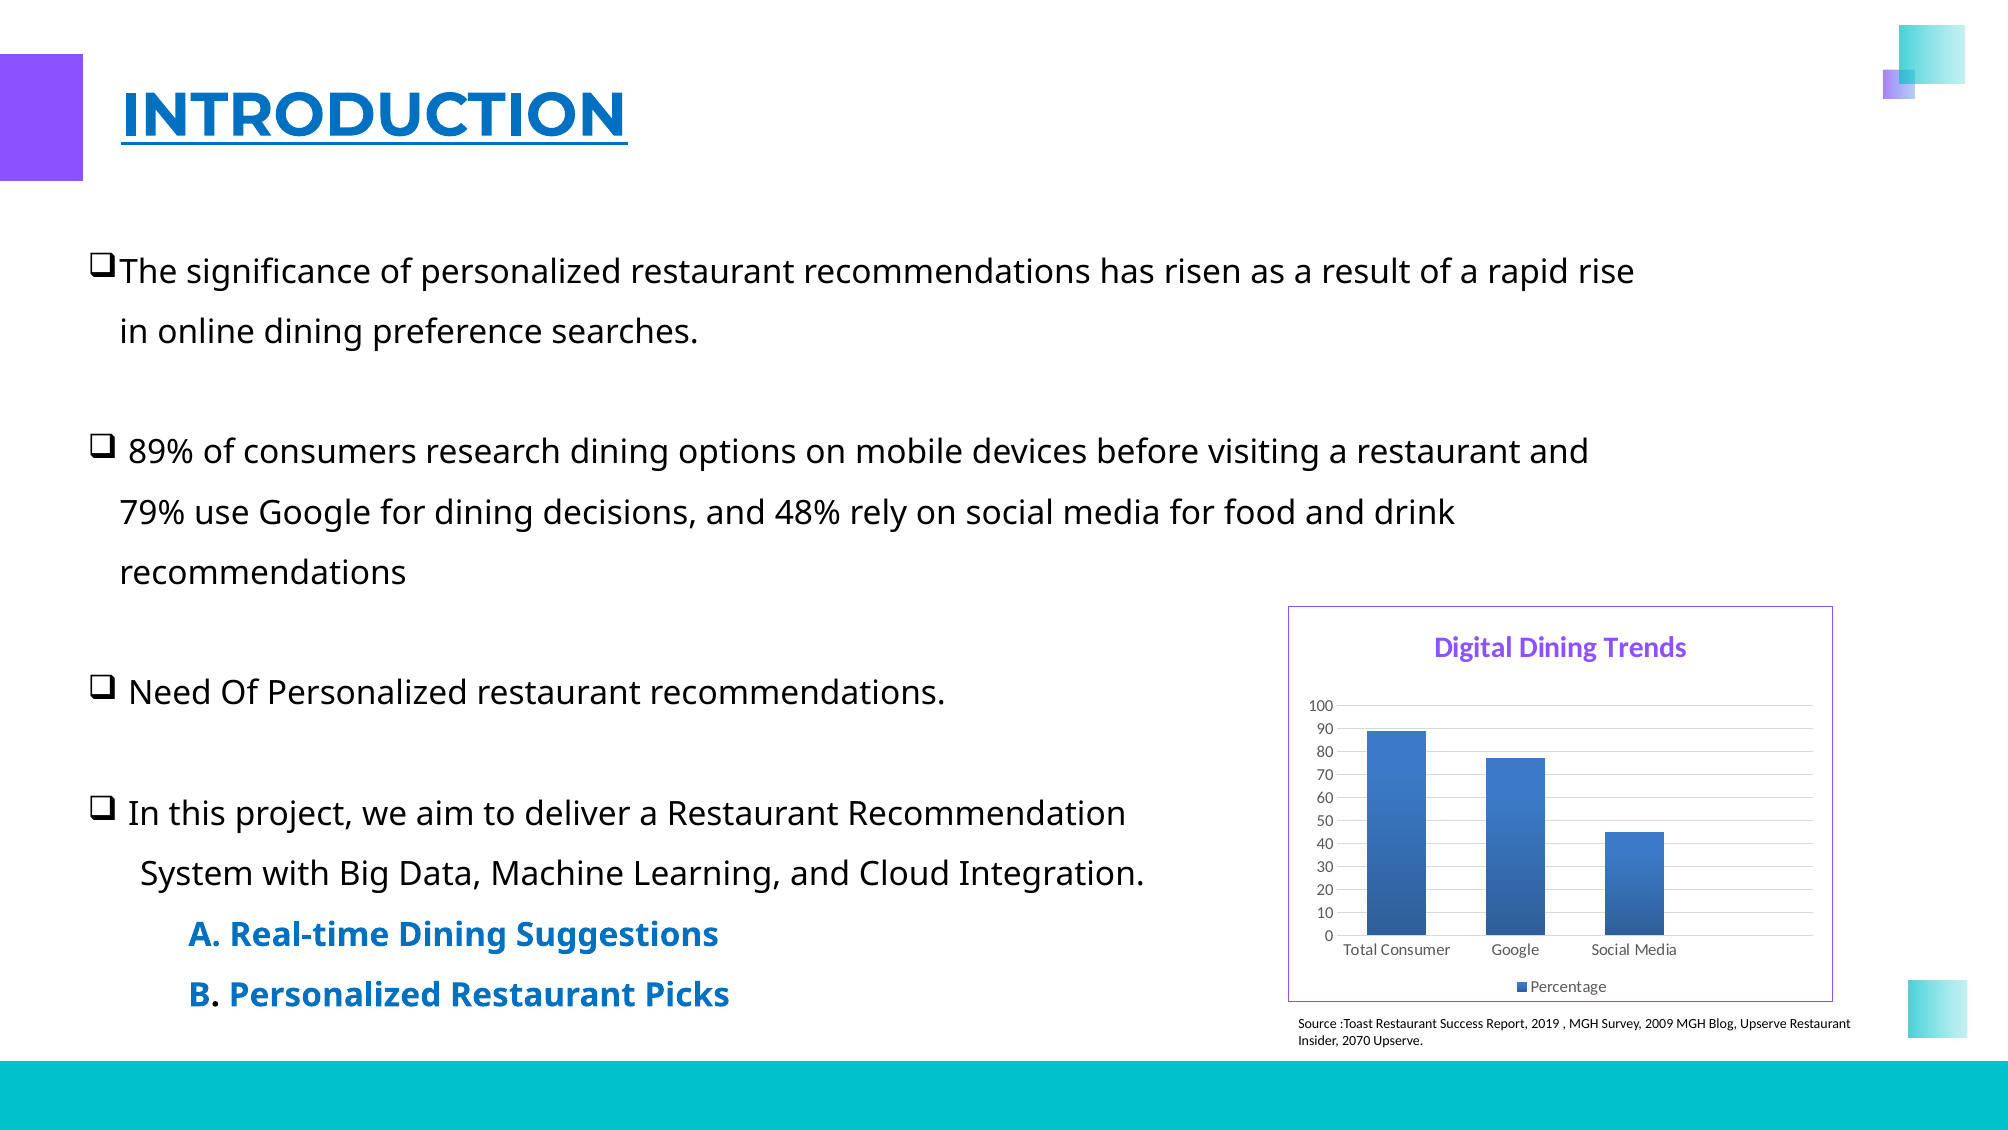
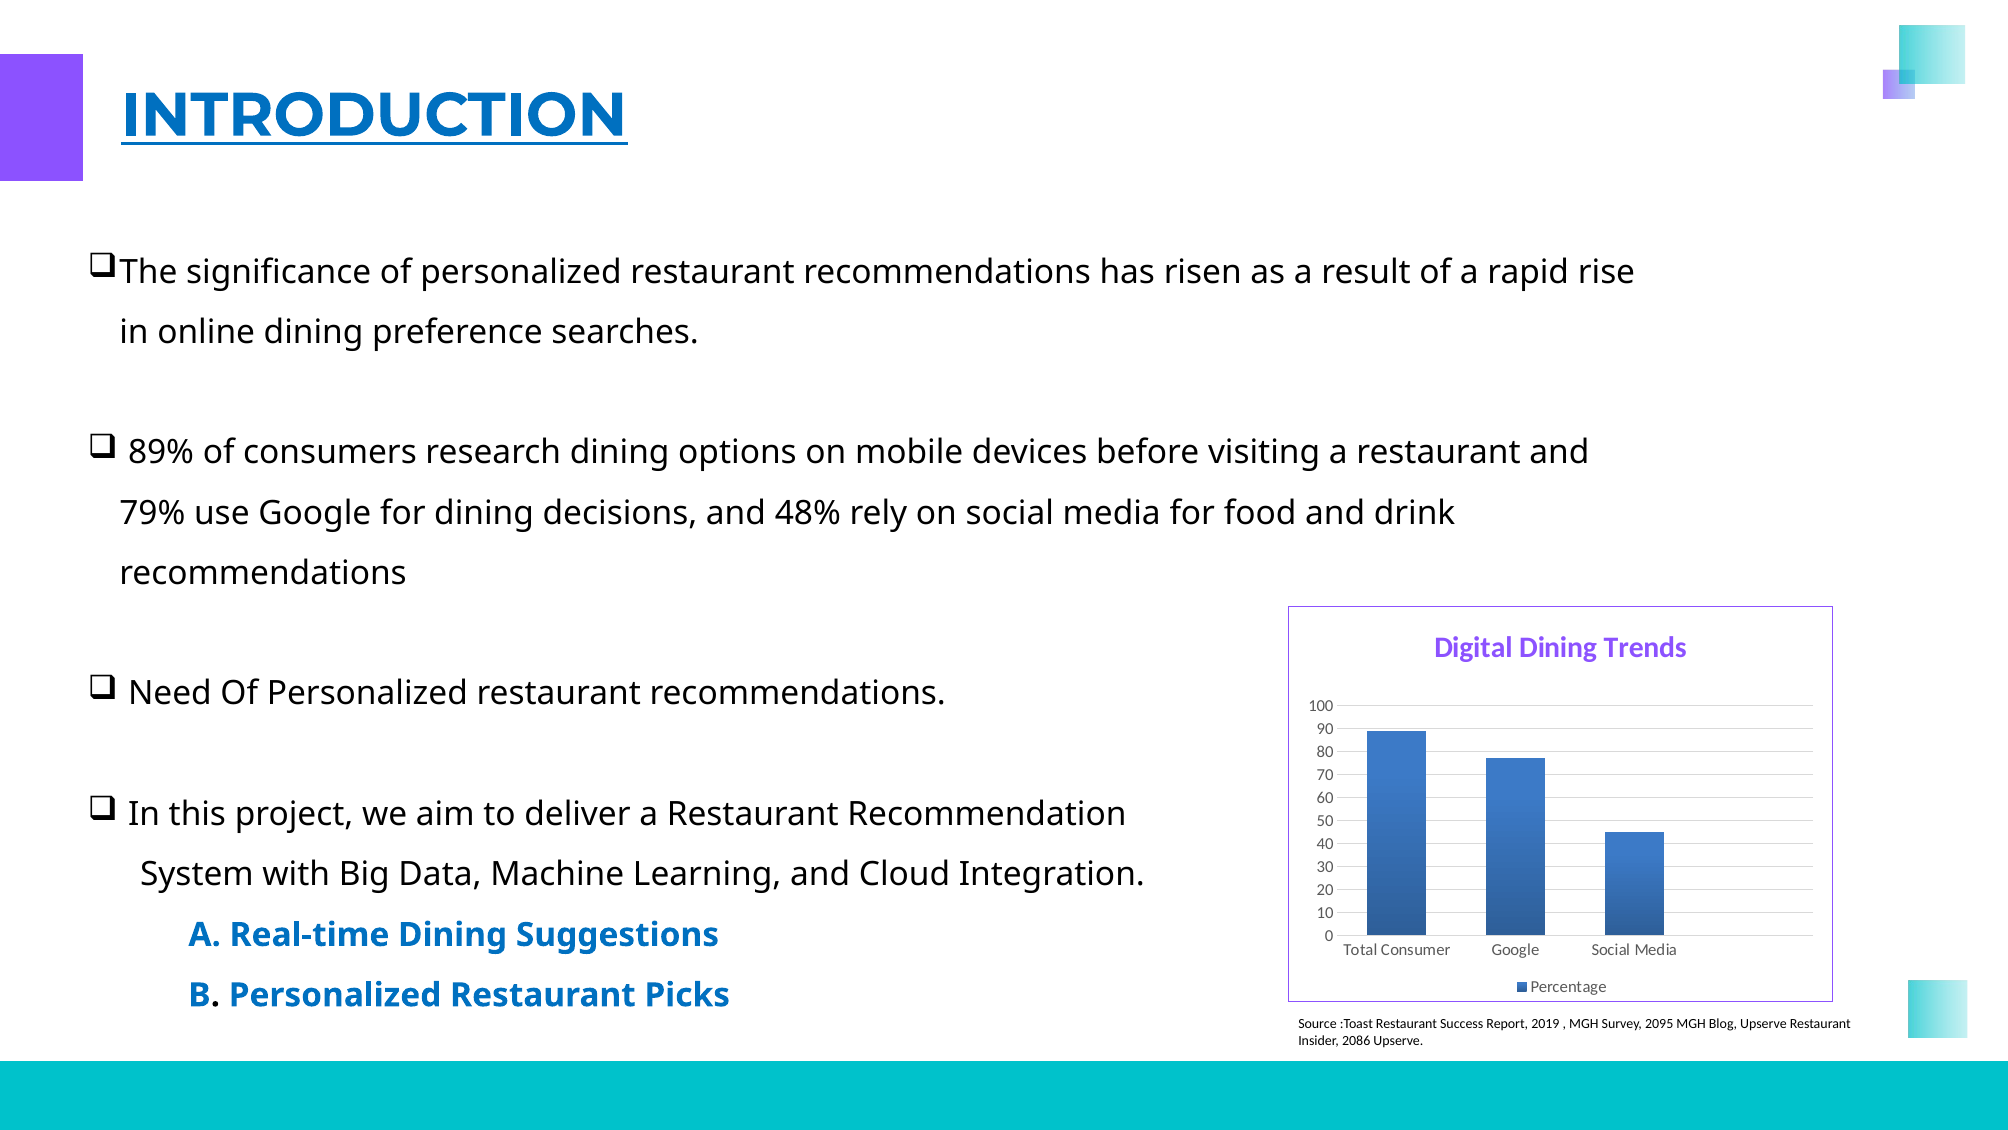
2009: 2009 -> 2095
2070: 2070 -> 2086
